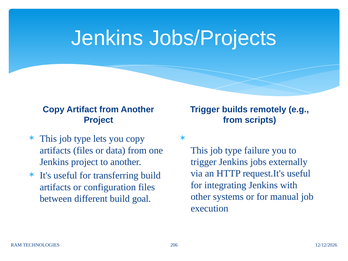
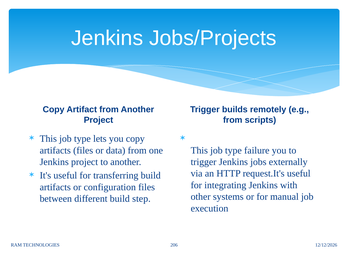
goal: goal -> step
